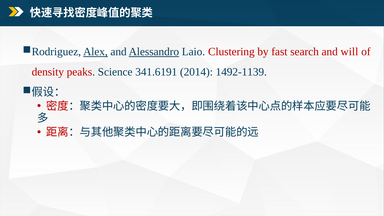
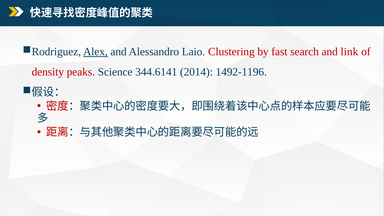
Alessandro underline: present -> none
will: will -> link
341.6191: 341.6191 -> 344.6141
1492-1139: 1492-1139 -> 1492-1196
